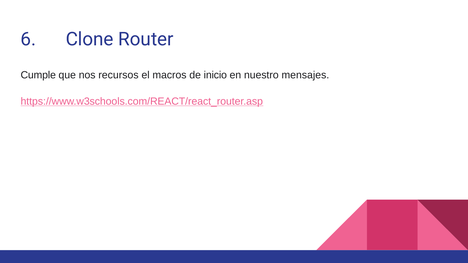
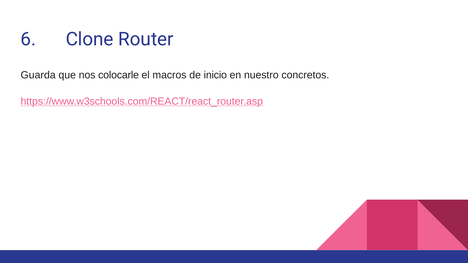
Cumple: Cumple -> Guarda
recursos: recursos -> colocarle
mensajes: mensajes -> concretos
